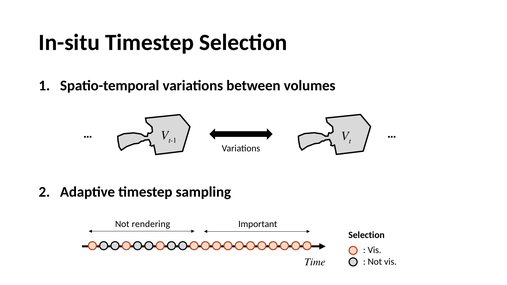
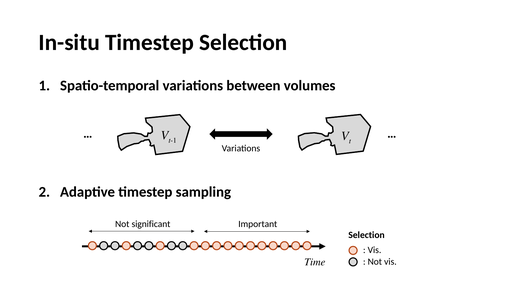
rendering: rendering -> significant
